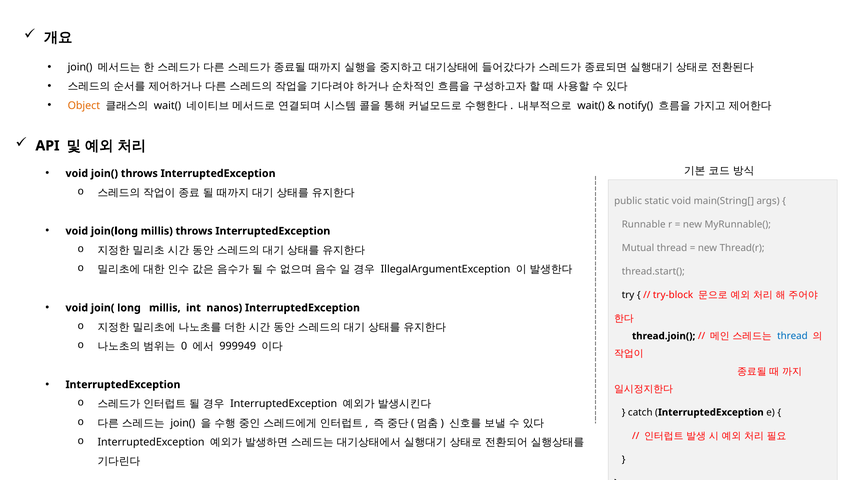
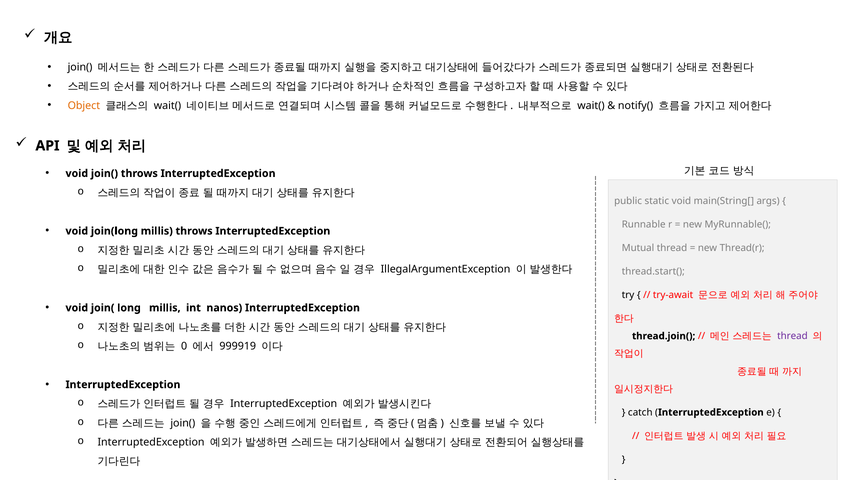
try-block: try-block -> try-await
thread at (792, 336) colour: blue -> purple
999949: 999949 -> 999919
